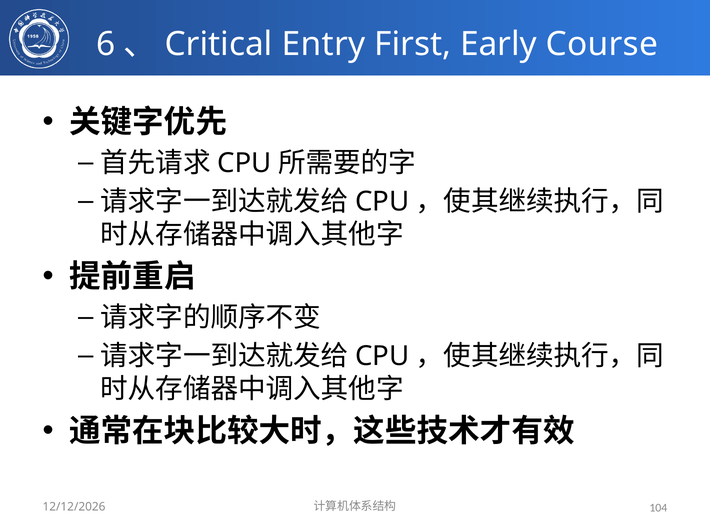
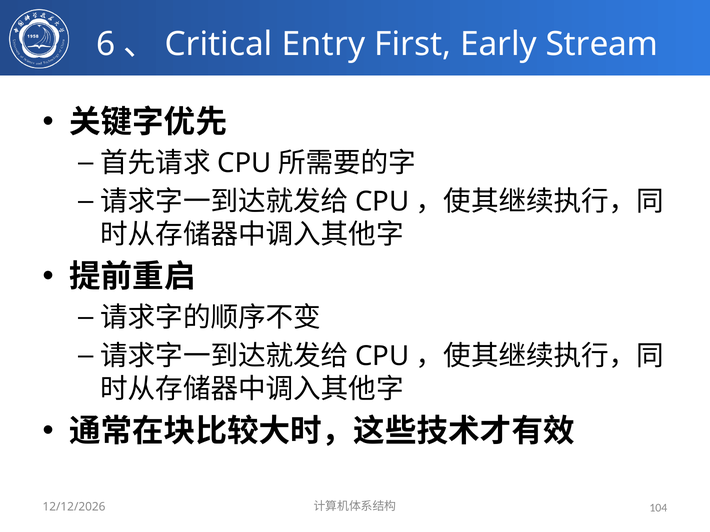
Course: Course -> Stream
